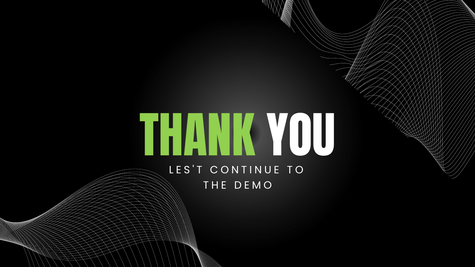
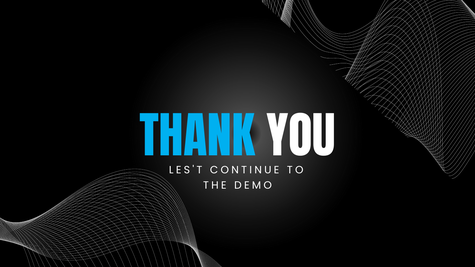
THANK colour: light green -> light blue
